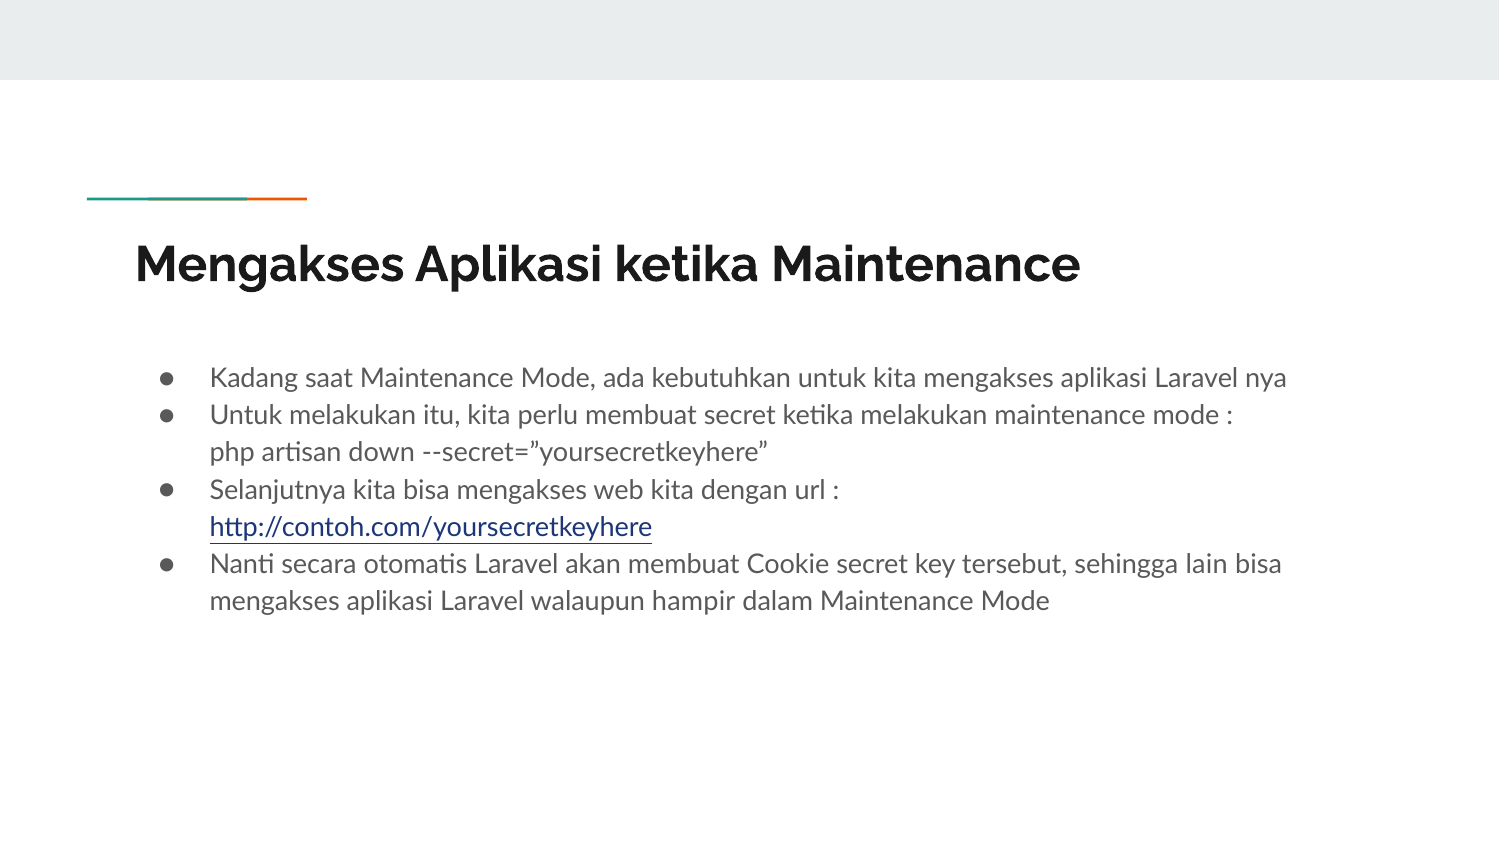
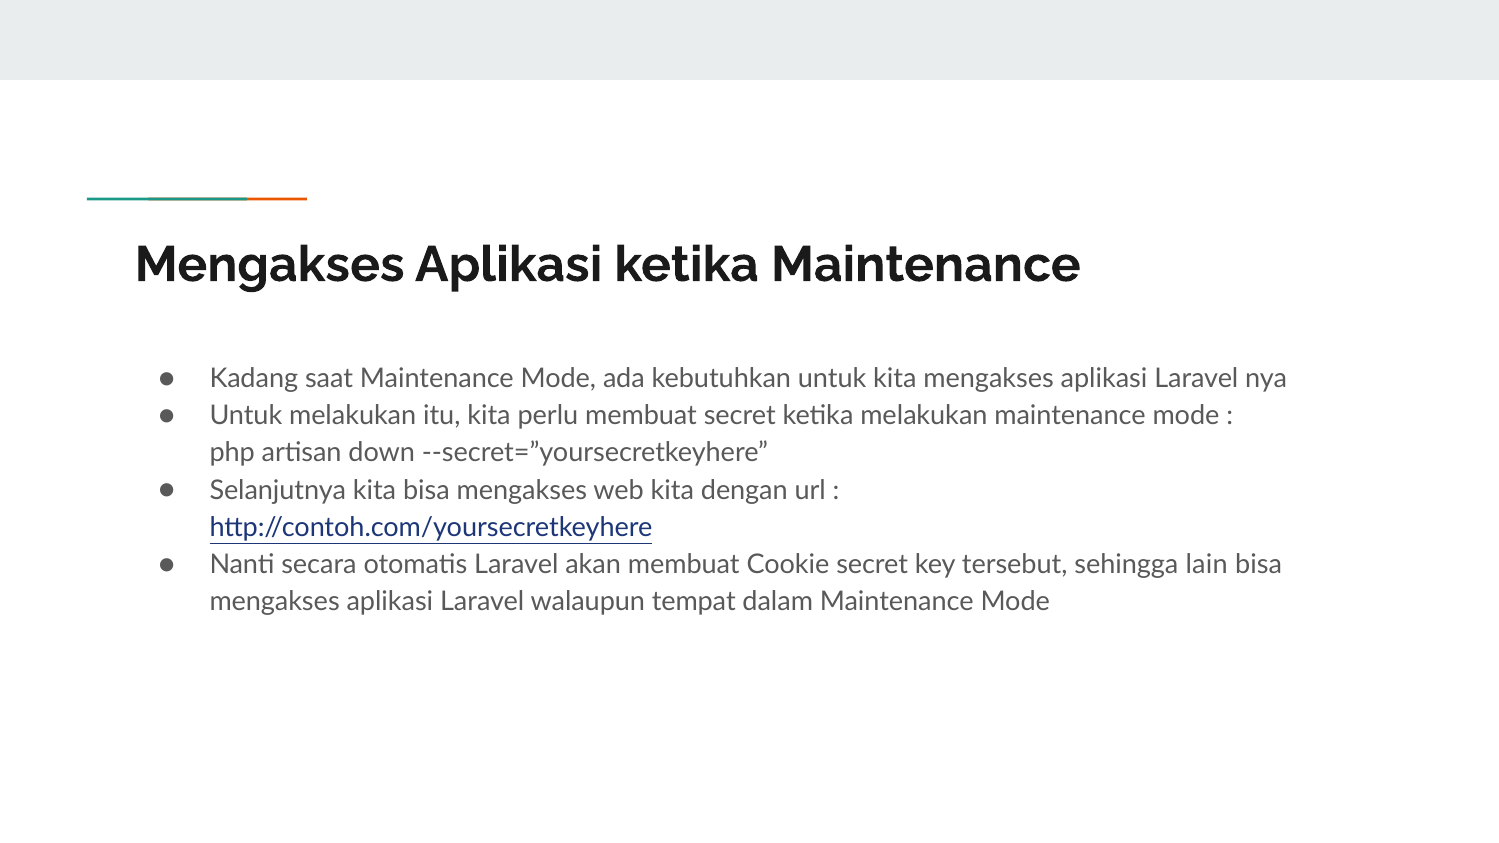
hampir: hampir -> tempat
